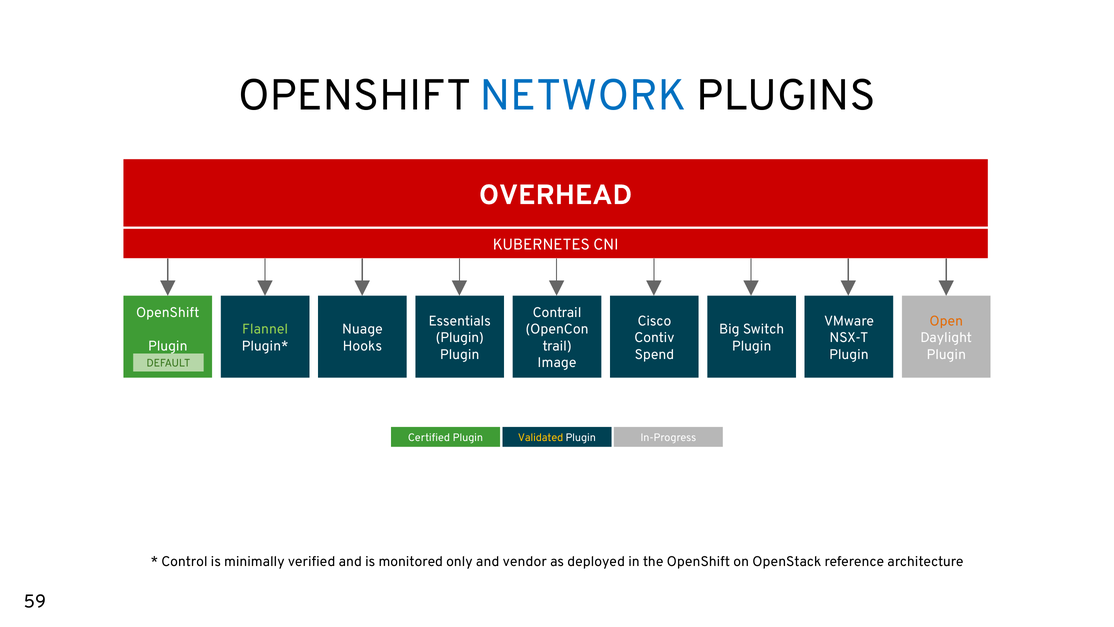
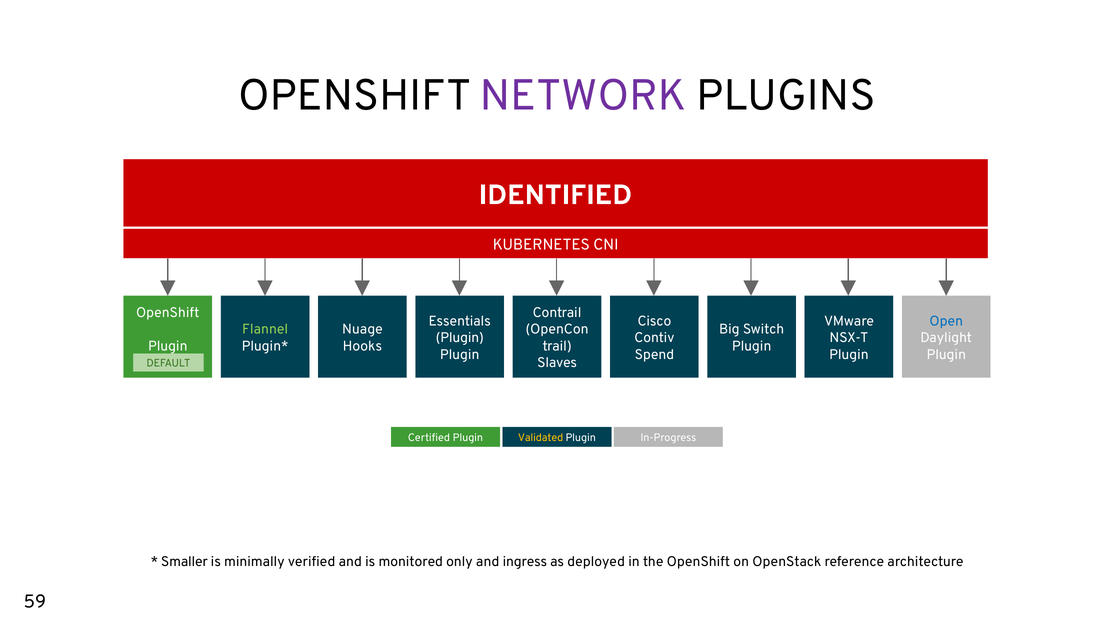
NETWORK colour: blue -> purple
OVERHEAD: OVERHEAD -> IDENTIFIED
Open colour: orange -> blue
Image: Image -> Slaves
Control: Control -> Smaller
vendor: vendor -> ingress
